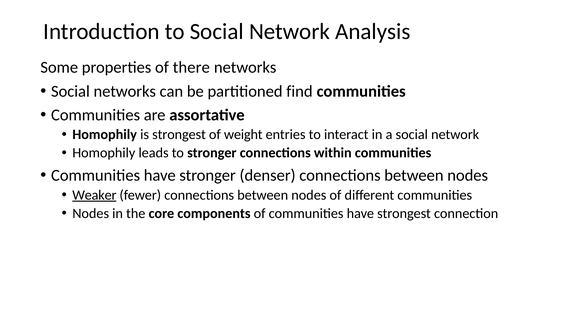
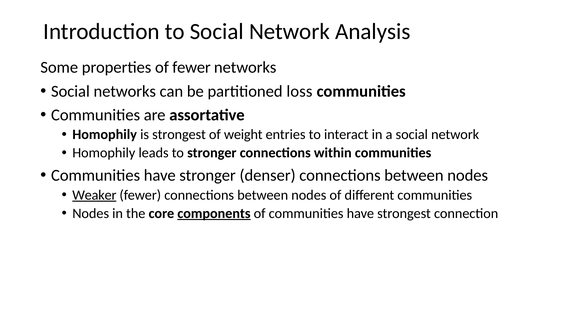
of there: there -> fewer
find: find -> loss
components underline: none -> present
